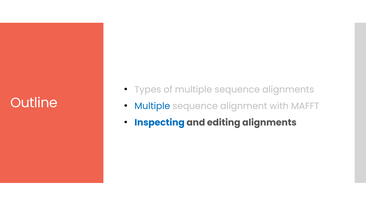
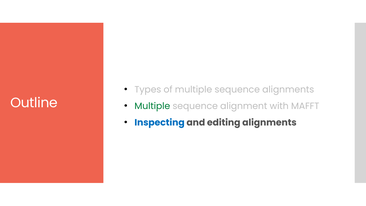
Multiple at (152, 106) colour: blue -> green
